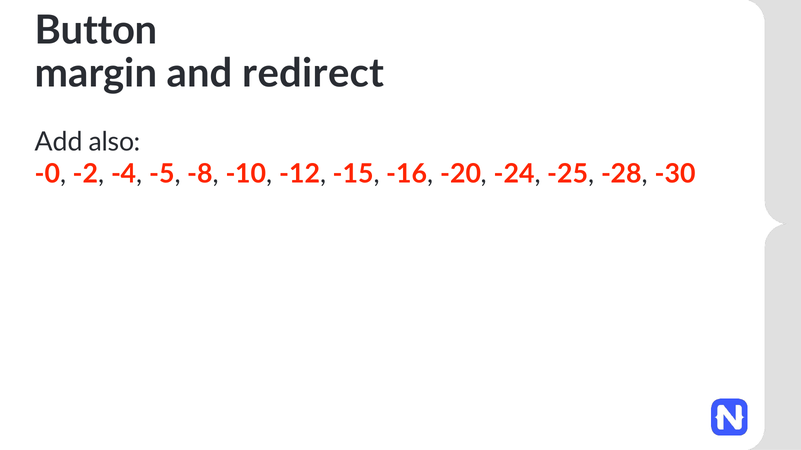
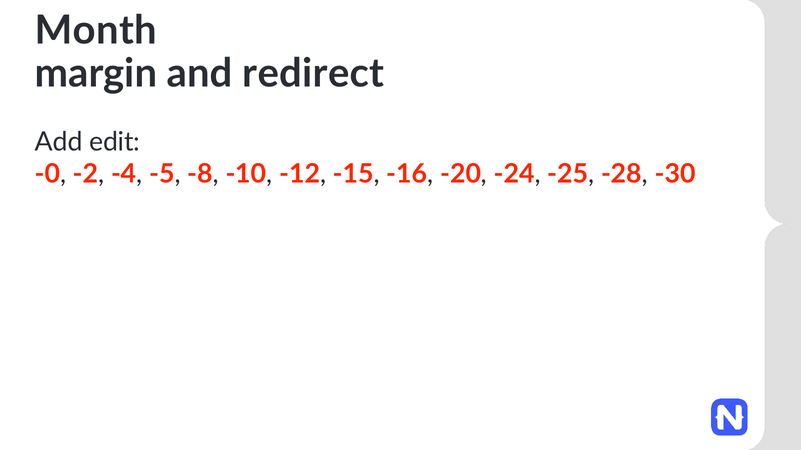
Button: Button -> Month
also: also -> edit
